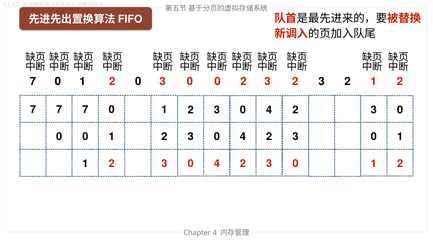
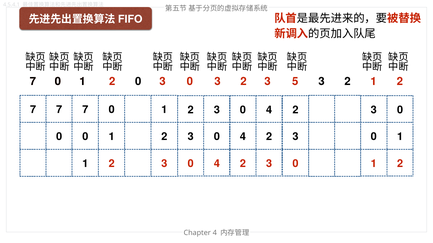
0 at (218, 82): 0 -> 3
0 2 3 2: 2 -> 5
